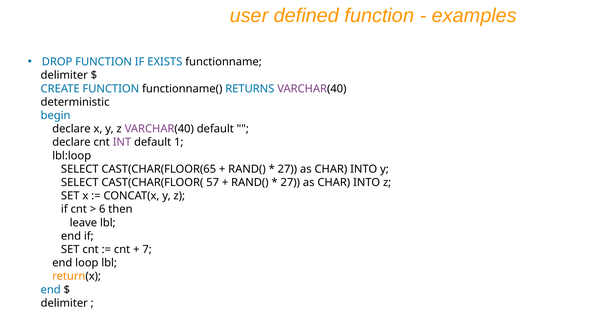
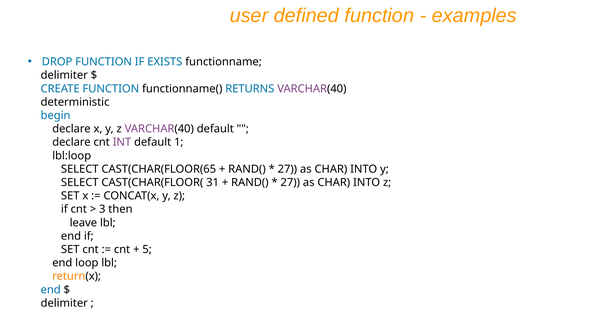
57: 57 -> 31
6: 6 -> 3
7: 7 -> 5
